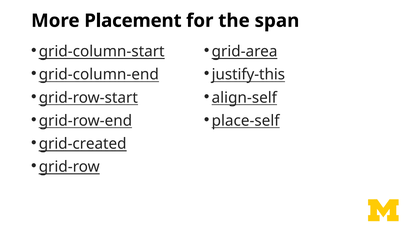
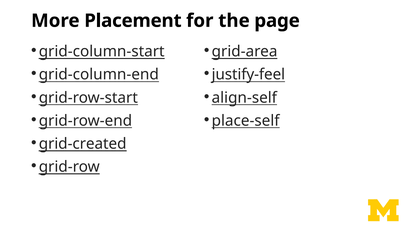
span: span -> page
justify-this: justify-this -> justify-feel
